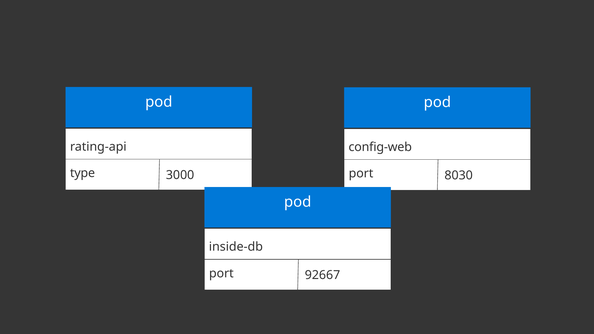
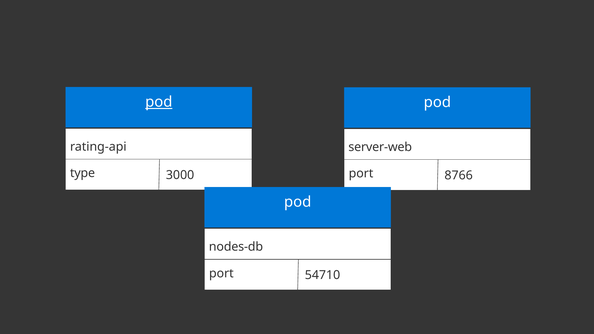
pod at (159, 102) underline: none -> present
config-web: config-web -> server-web
8030: 8030 -> 8766
inside-db: inside-db -> nodes-db
92667: 92667 -> 54710
